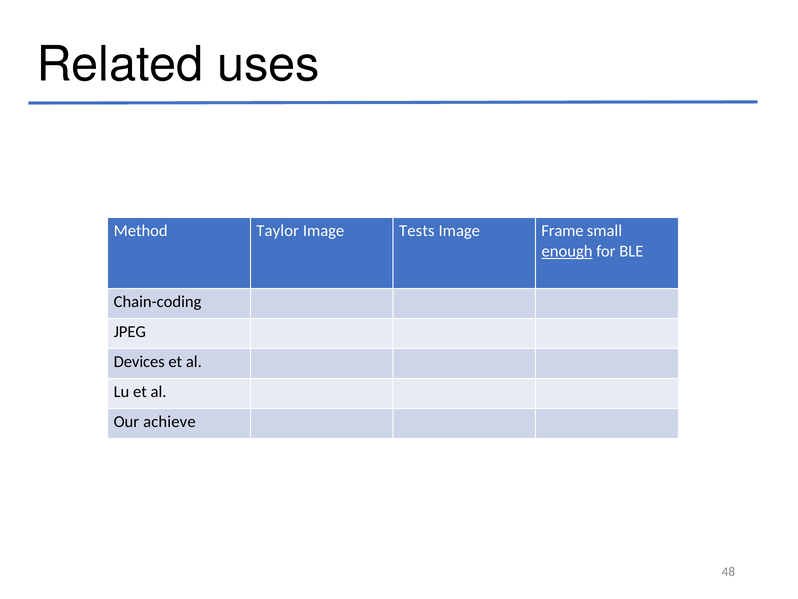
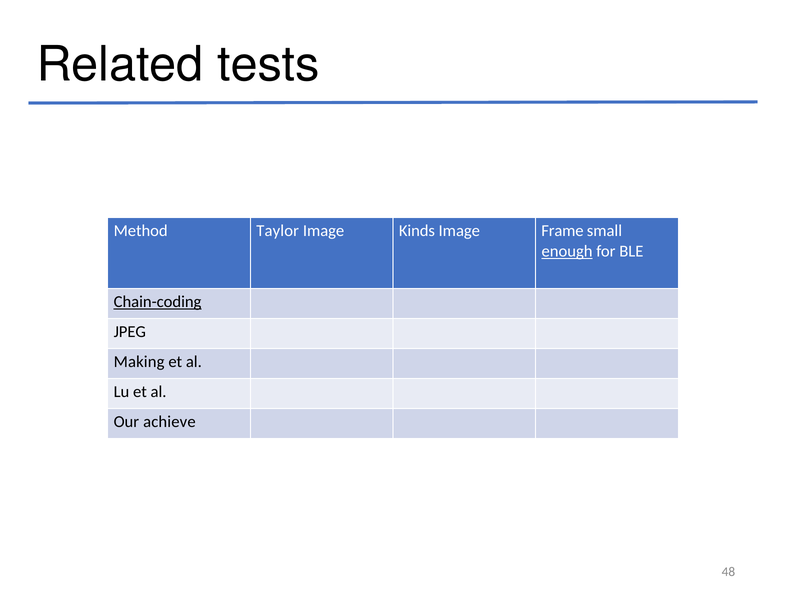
uses: uses -> tests
Tests: Tests -> Kinds
Chain-coding underline: none -> present
Devices: Devices -> Making
